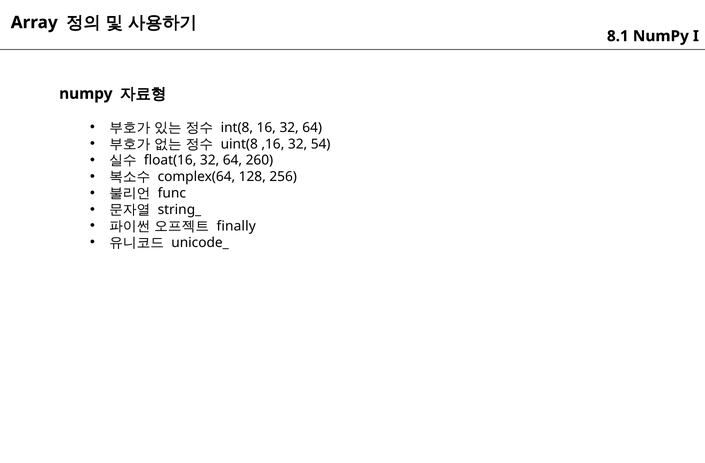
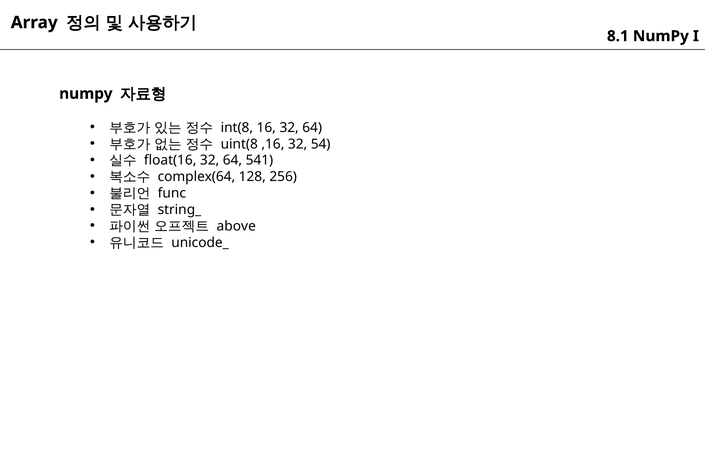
260: 260 -> 541
finally: finally -> above
